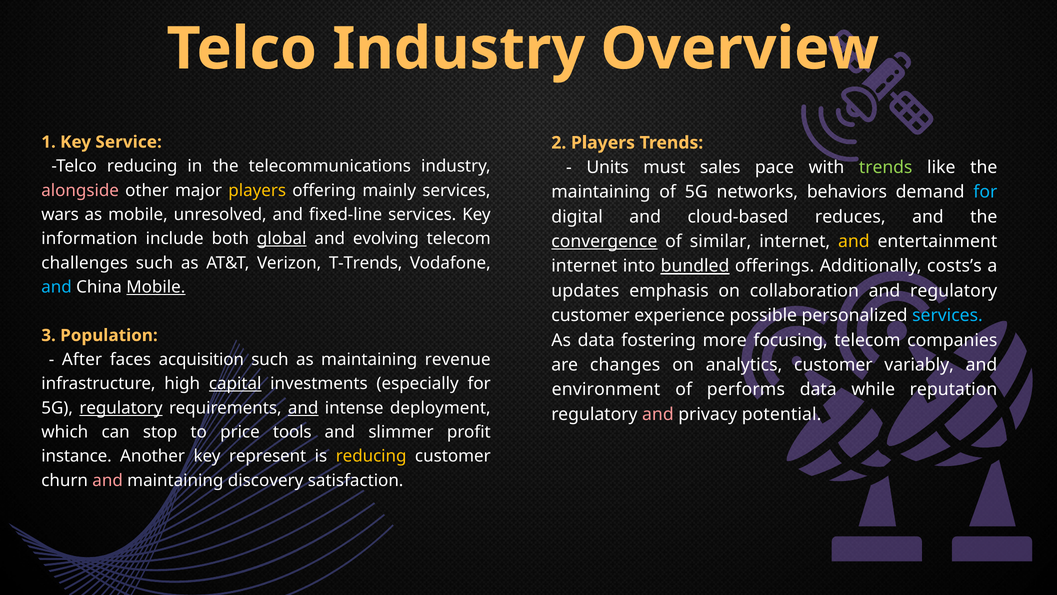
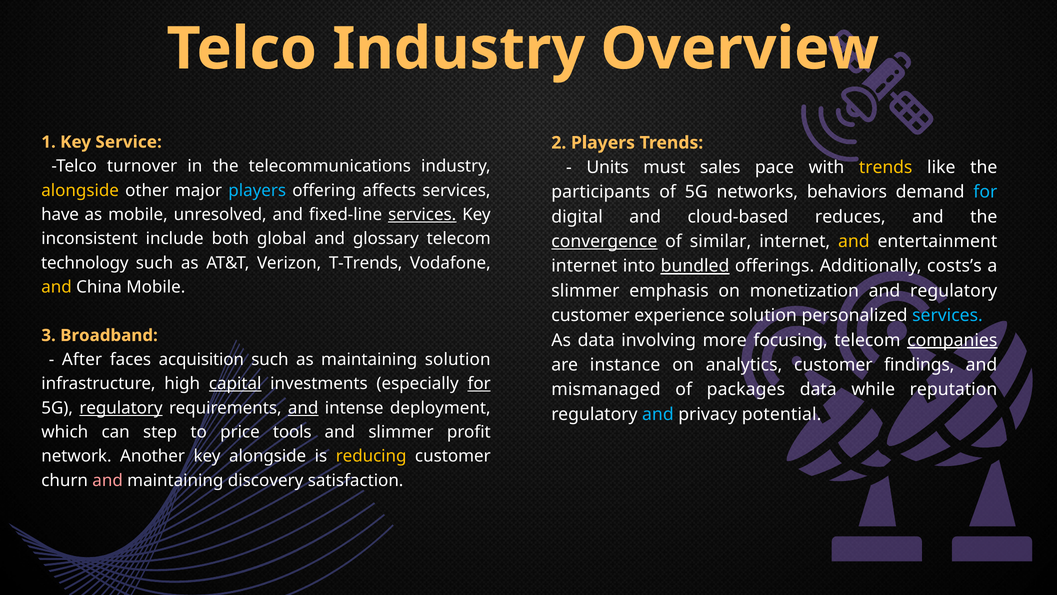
Telco reducing: reducing -> turnover
trends at (886, 167) colour: light green -> yellow
alongside at (80, 190) colour: pink -> yellow
players at (257, 190) colour: yellow -> light blue
mainly: mainly -> affects
maintaining at (601, 192): maintaining -> participants
wars: wars -> have
services at (422, 214) underline: none -> present
information: information -> inconsistent
global underline: present -> none
evolving: evolving -> glossary
challenges: challenges -> technology
and at (57, 287) colour: light blue -> yellow
Mobile at (156, 287) underline: present -> none
updates at (585, 291): updates -> slimmer
collaboration: collaboration -> monetization
experience possible: possible -> solution
Population: Population -> Broadband
fostering: fostering -> involving
companies underline: none -> present
maintaining revenue: revenue -> solution
changes: changes -> instance
variably: variably -> findings
for at (479, 384) underline: none -> present
environment: environment -> mismanaged
performs: performs -> packages
and at (658, 414) colour: pink -> light blue
stop: stop -> step
instance: instance -> network
key represent: represent -> alongside
